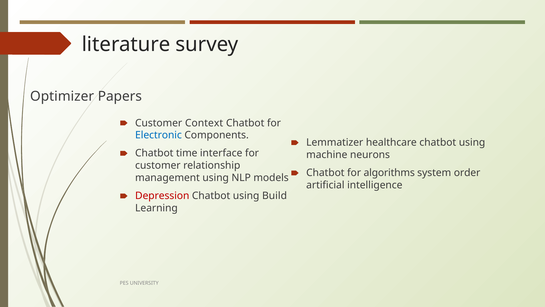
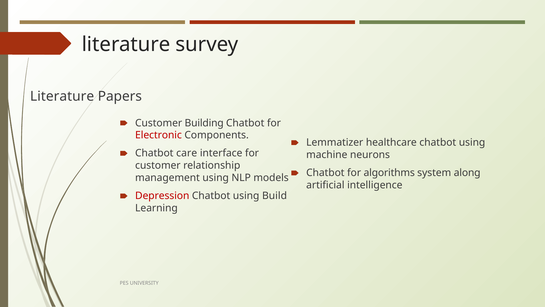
Optimizer at (62, 96): Optimizer -> Literature
Context: Context -> Building
Electronic colour: blue -> red
time: time -> care
order: order -> along
